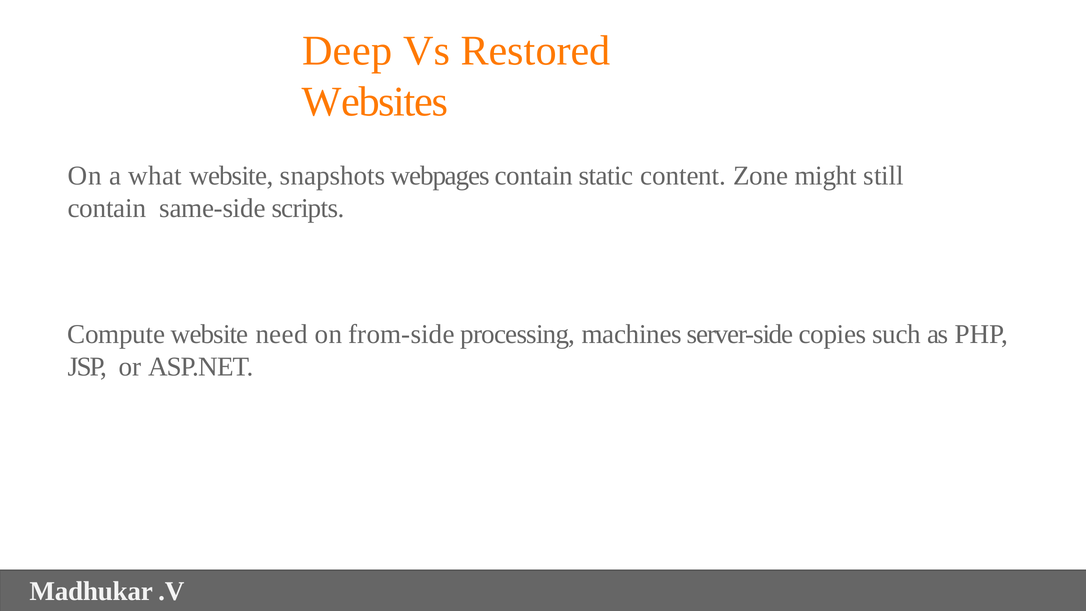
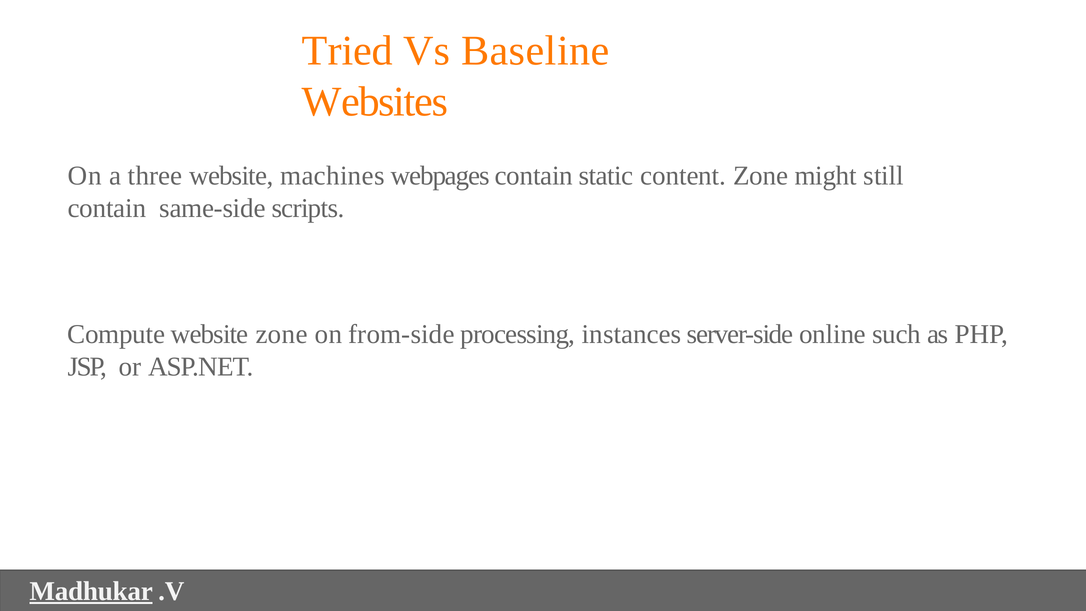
Deep: Deep -> Tried
Restored: Restored -> Baseline
what: what -> three
snapshots: snapshots -> machines
website need: need -> zone
machines: machines -> instances
copies: copies -> online
Madhukar underline: none -> present
